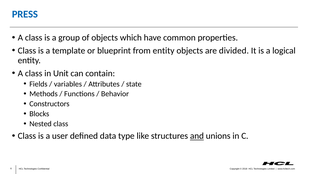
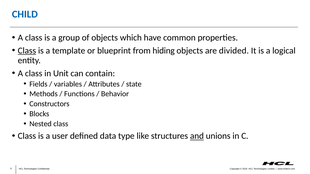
PRESS: PRESS -> CHILD
Class at (27, 51) underline: none -> present
from entity: entity -> hiding
